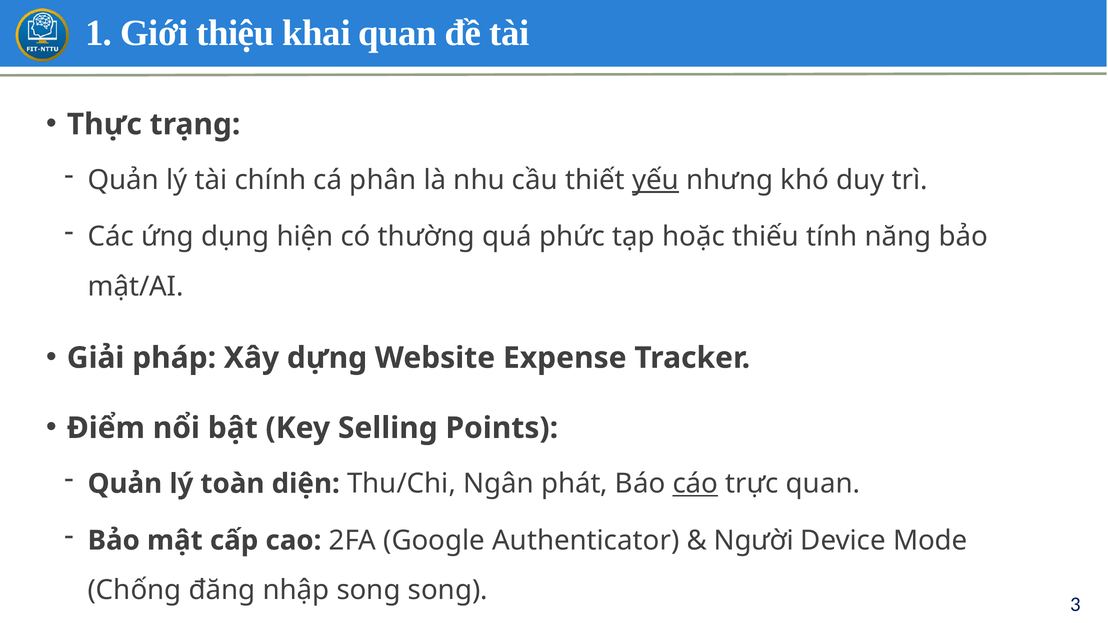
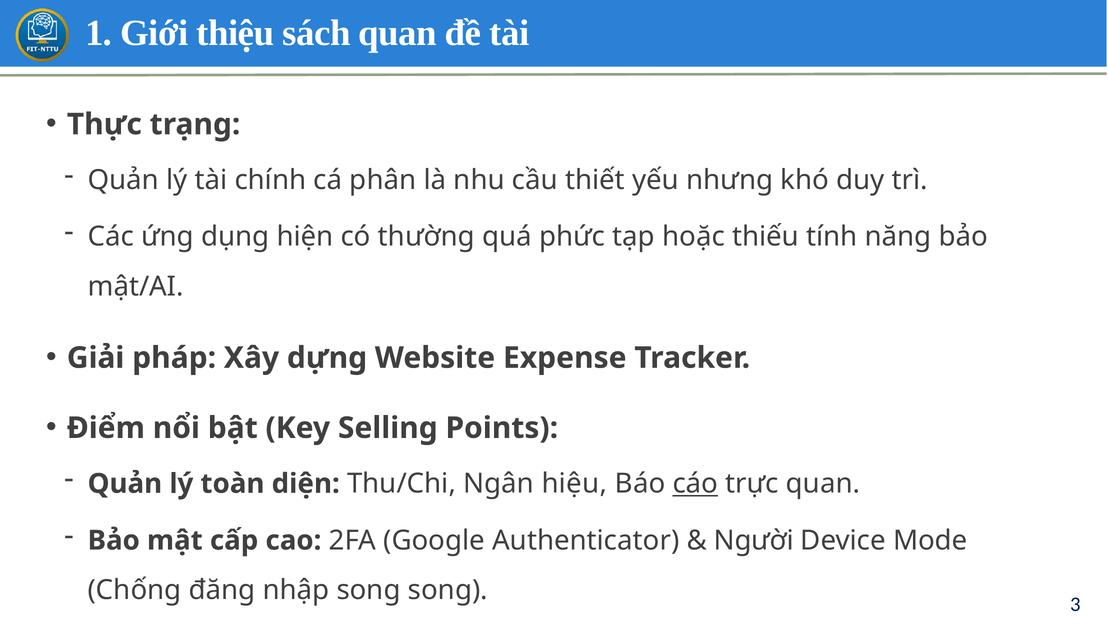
khai: khai -> sách
yếu underline: present -> none
phát: phát -> hiệu
